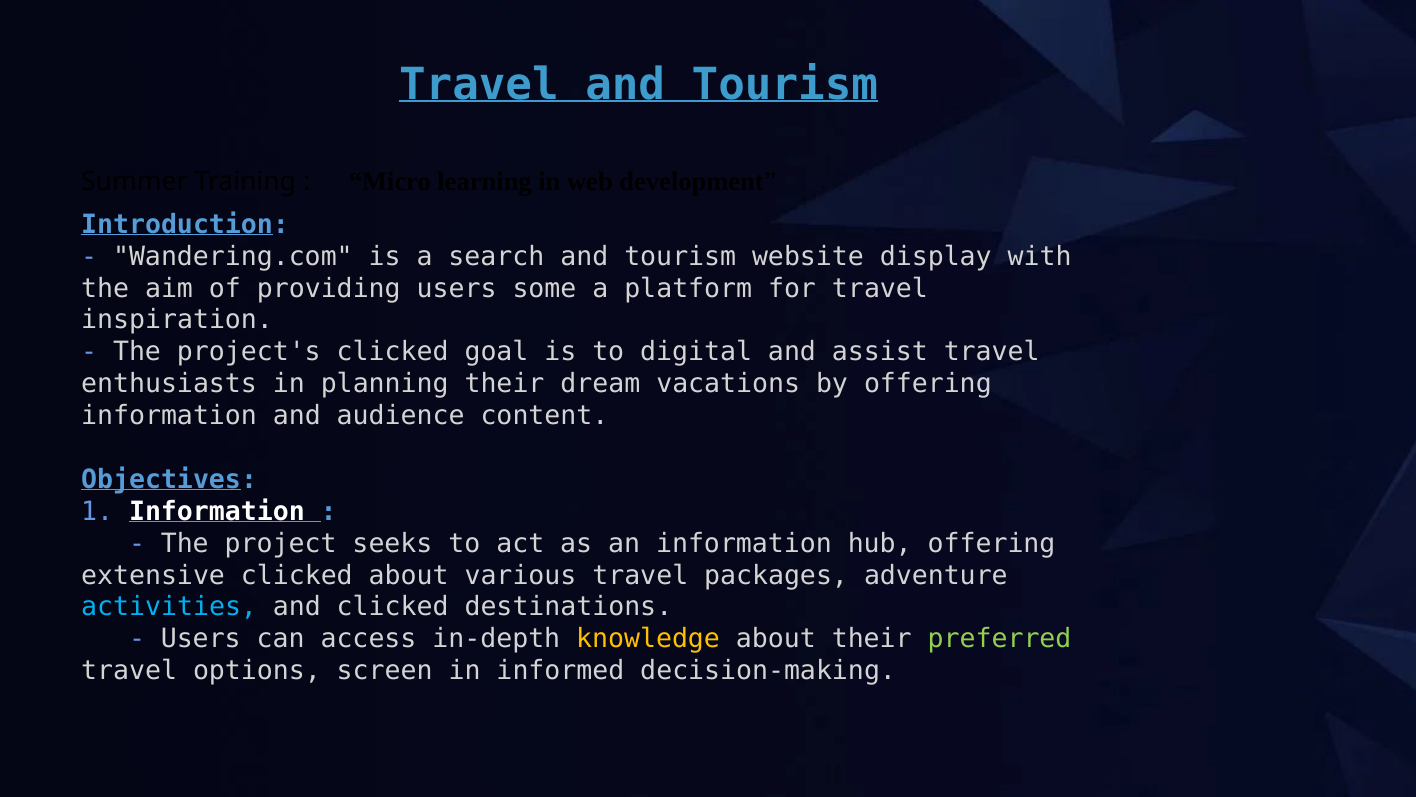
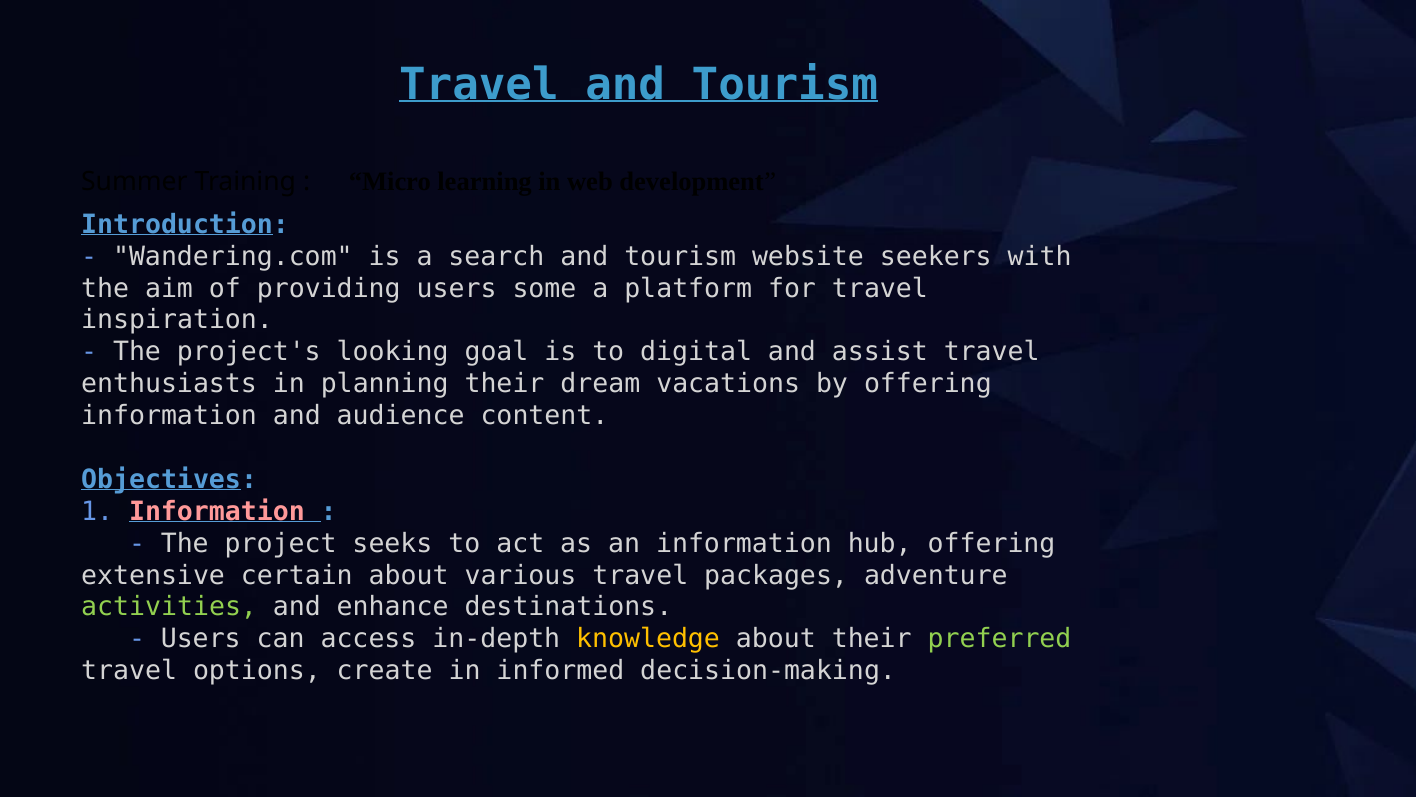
display: display -> seekers
project's clicked: clicked -> looking
Information at (217, 511) colour: white -> pink
extensive clicked: clicked -> certain
activities colour: light blue -> light green
and clicked: clicked -> enhance
screen: screen -> create
